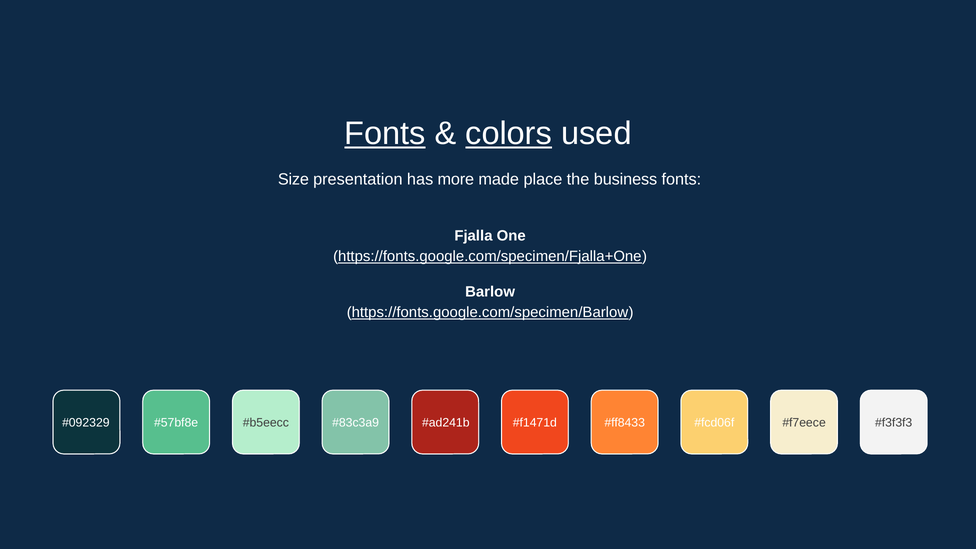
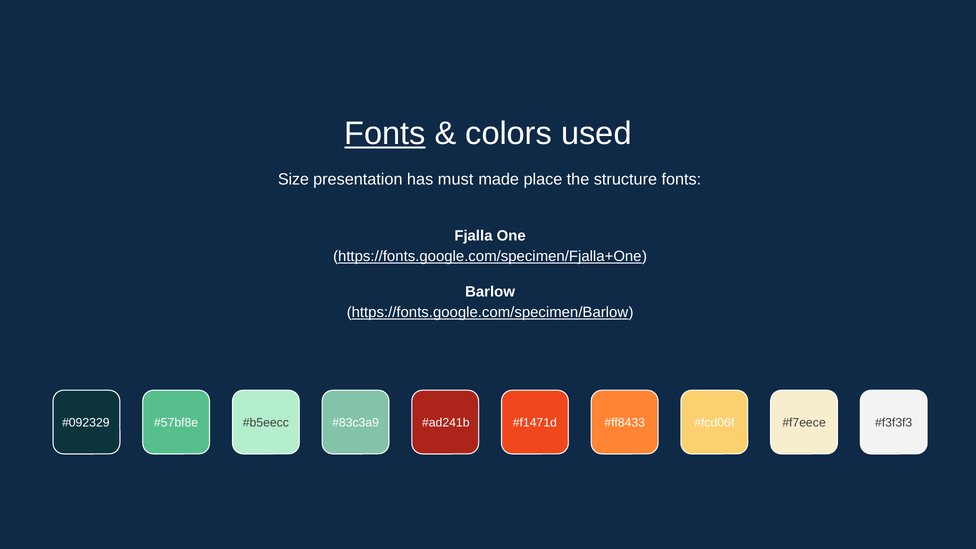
colors underline: present -> none
more: more -> must
business: business -> structure
